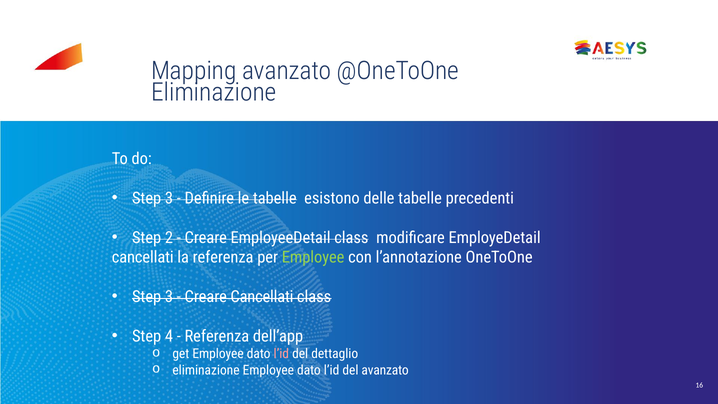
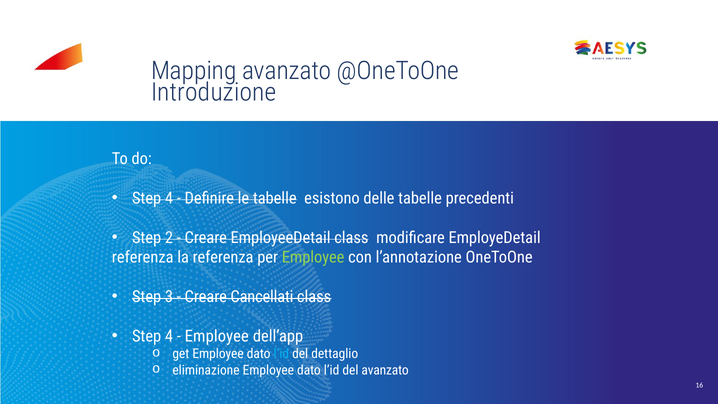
Eliminazione at (214, 92): Eliminazione -> Introduzione
3 at (169, 198): 3 -> 4
cancellati at (143, 257): cancellati -> referenza
Referenza at (217, 336): Referenza -> Employee
l’id at (281, 354) colour: pink -> light blue
